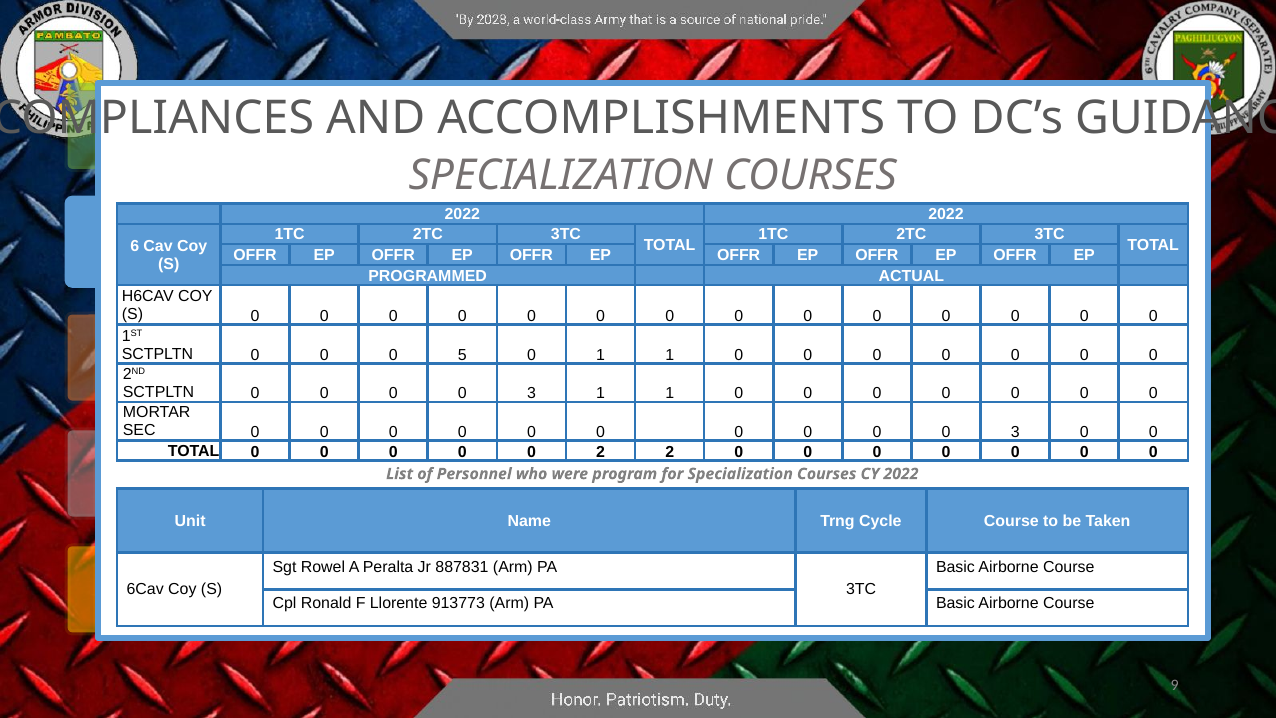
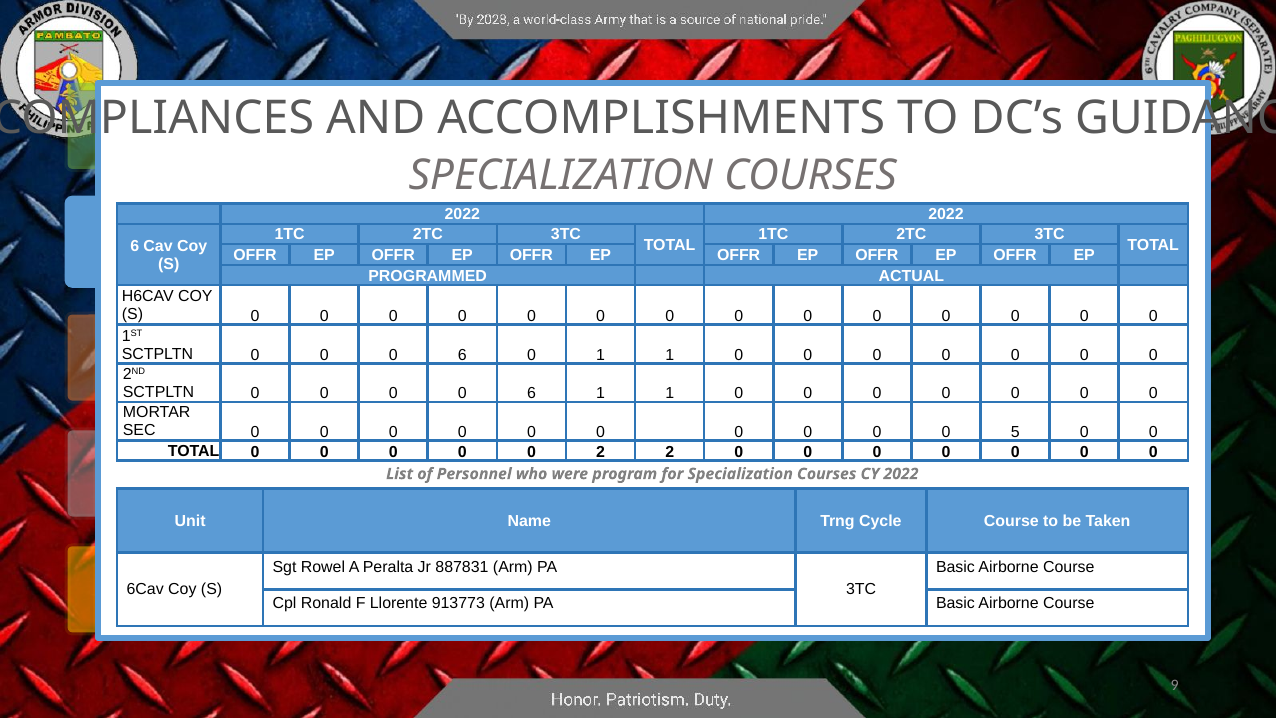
5 at (462, 355): 5 -> 6
3 at (531, 393): 3 -> 6
3 at (1015, 432): 3 -> 5
